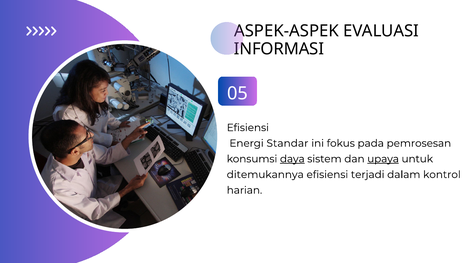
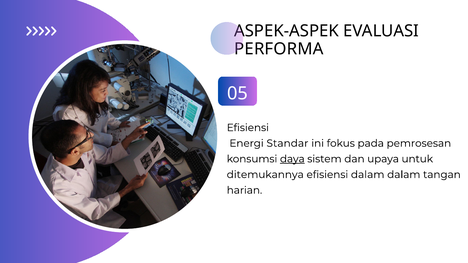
INFORMASI: INFORMASI -> PERFORMA
upaya underline: present -> none
efisiensi terjadi: terjadi -> dalam
kontrol: kontrol -> tangan
